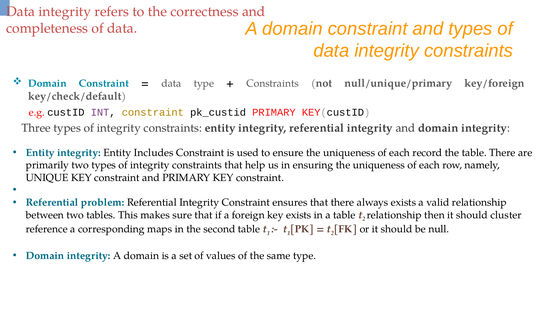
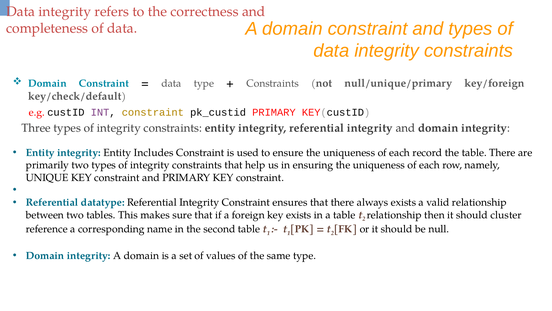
problem: problem -> datatype
maps: maps -> name
